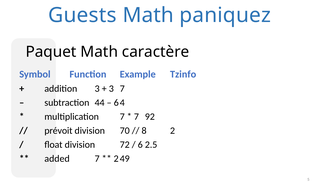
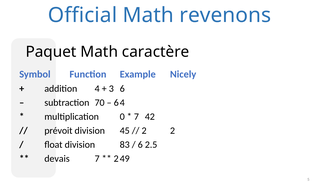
Guests: Guests -> Official
paniquez: paniquez -> revenons
Tzinfo: Tzinfo -> Nicely
addition 3: 3 -> 4
3 7: 7 -> 6
44: 44 -> 70
multiplication 7: 7 -> 0
92: 92 -> 42
70: 70 -> 45
8 at (144, 131): 8 -> 2
72: 72 -> 83
added: added -> devais
